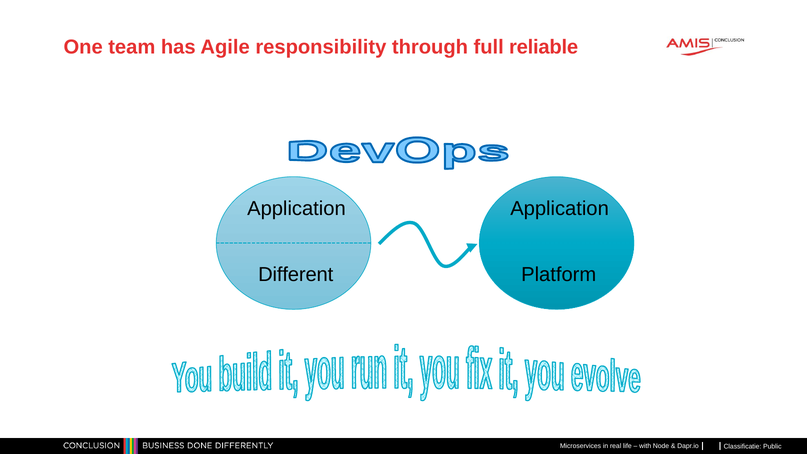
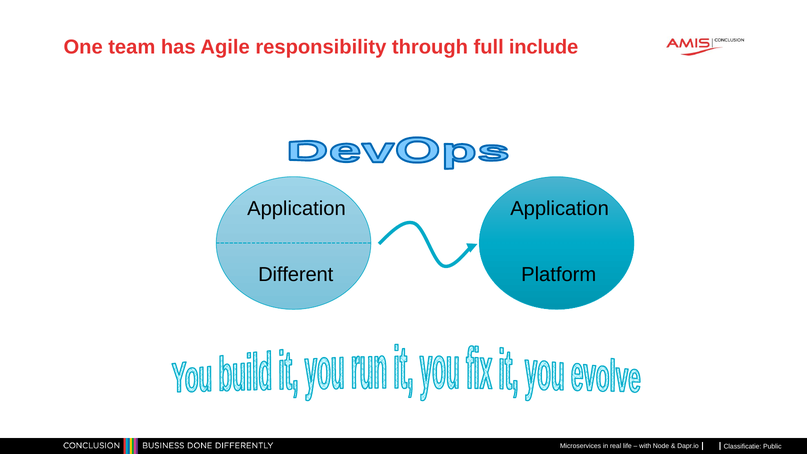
reliable: reliable -> include
